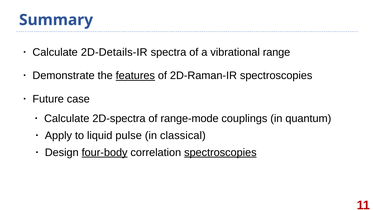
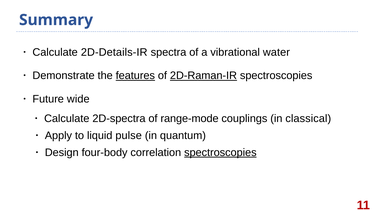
range: range -> water
2D-Raman-IR underline: none -> present
case: case -> wide
quantum: quantum -> classical
classical: classical -> quantum
four-body underline: present -> none
